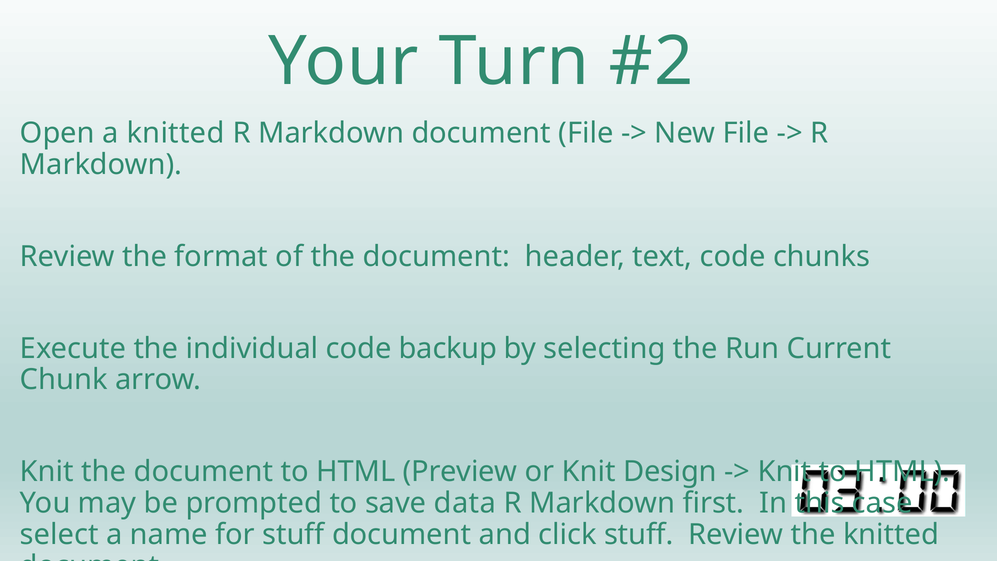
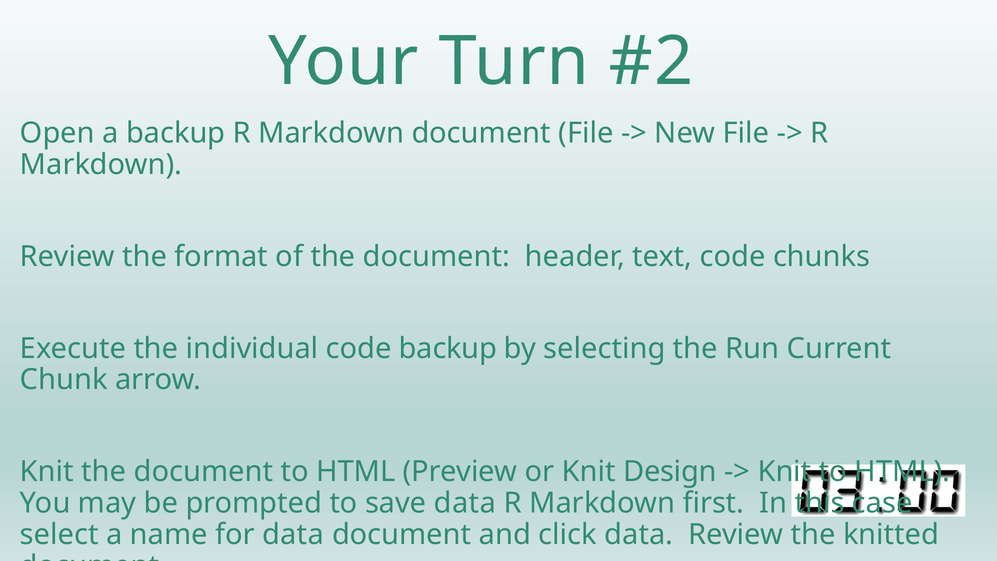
a knitted: knitted -> backup
for stuff: stuff -> data
click stuff: stuff -> data
